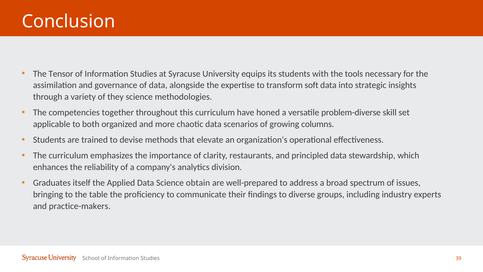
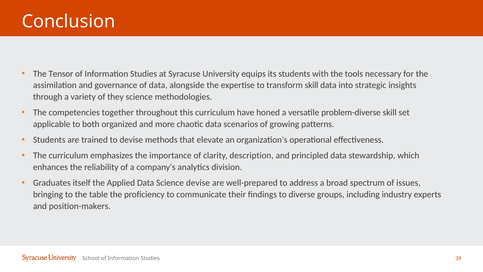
transform soft: soft -> skill
columns: columns -> patterns
restaurants: restaurants -> description
Science obtain: obtain -> devise
practice-makers: practice-makers -> position-makers
